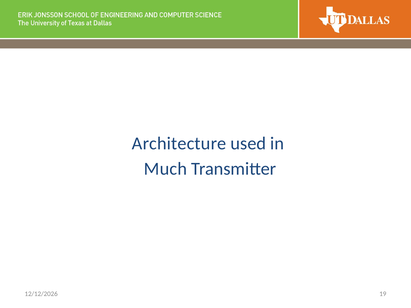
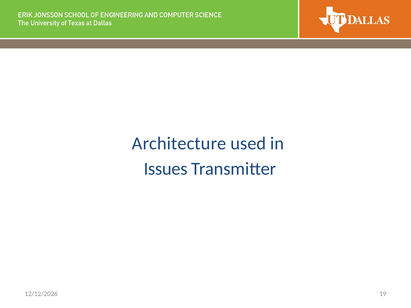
Much: Much -> Issues
